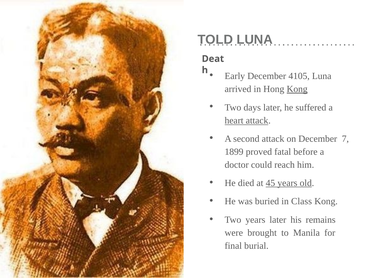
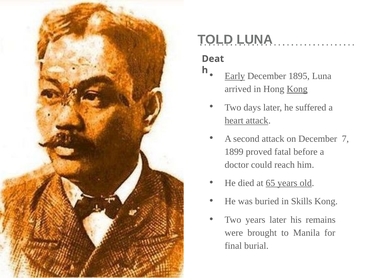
Early underline: none -> present
4105: 4105 -> 1895
45: 45 -> 65
Class: Class -> Skills
